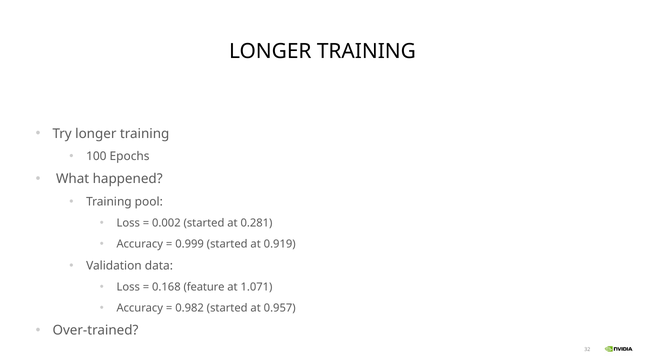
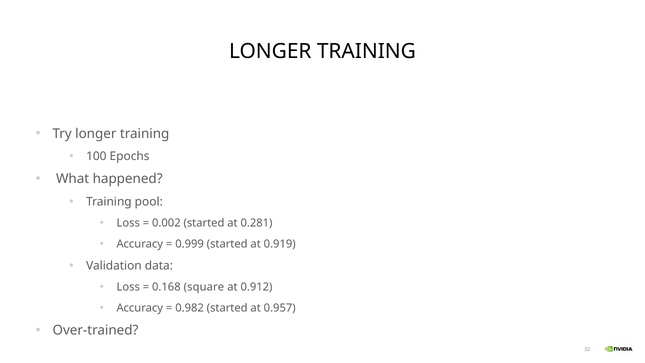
feature: feature -> square
1.071: 1.071 -> 0.912
